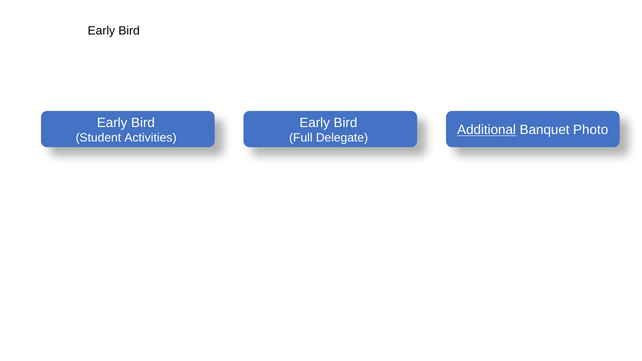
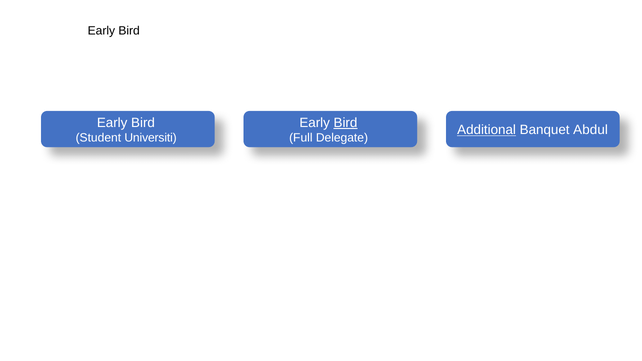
Bird at (345, 123) underline: none -> present
Photo: Photo -> Abdul
Activities: Activities -> Universiti
